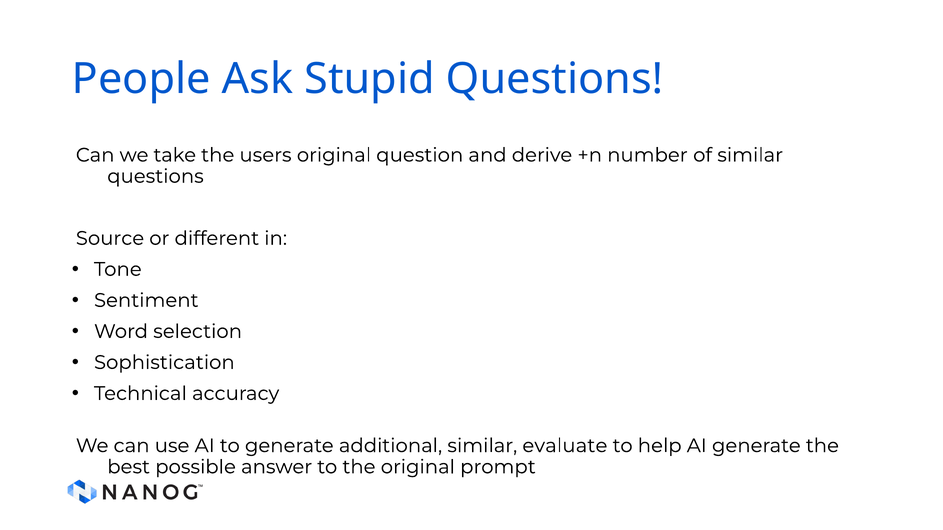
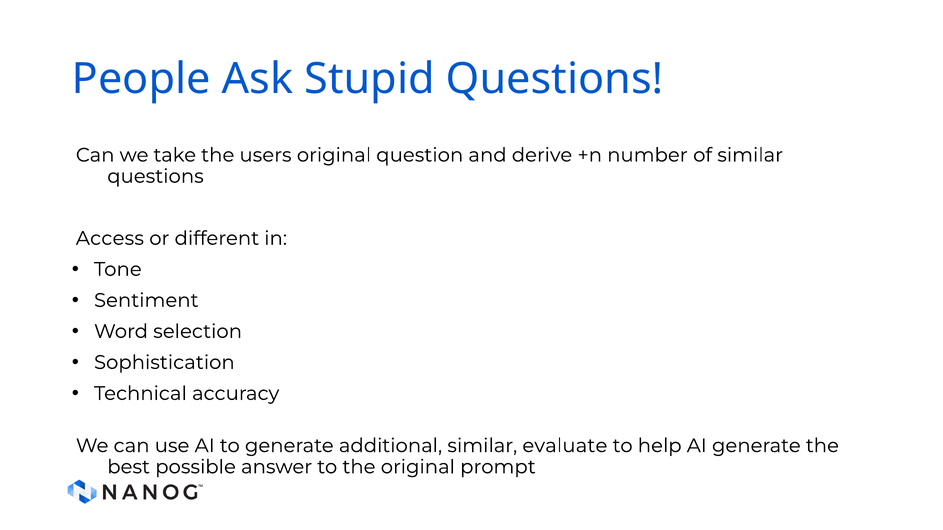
Source: Source -> Access
